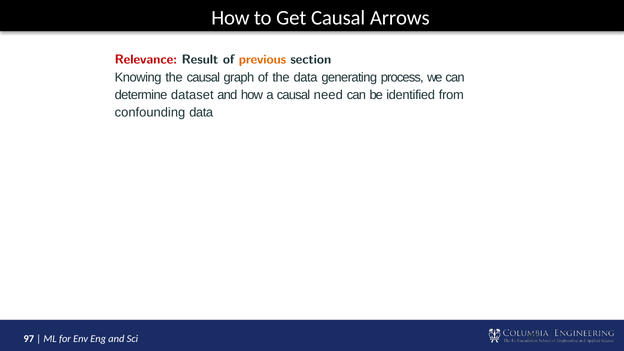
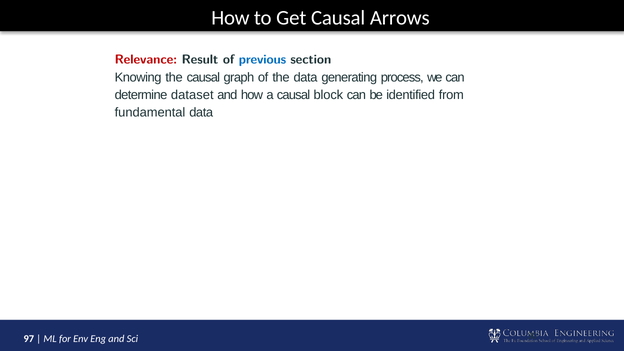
previous colour: orange -> blue
need: need -> block
confounding: confounding -> fundamental
